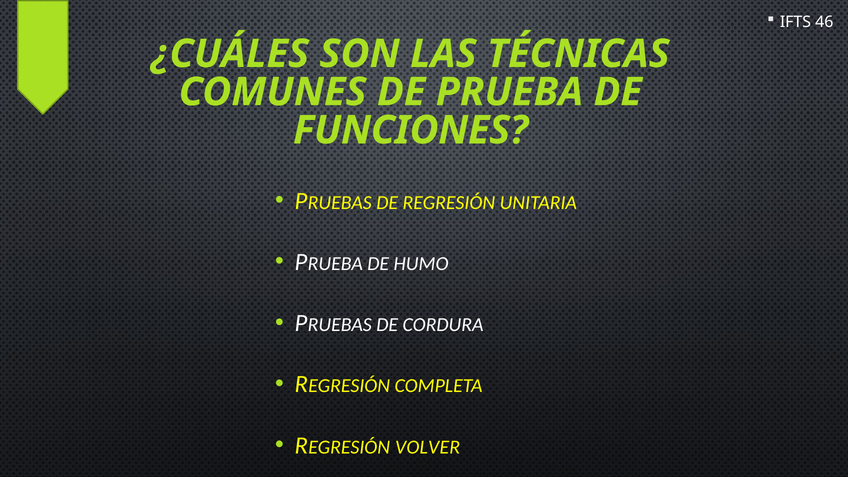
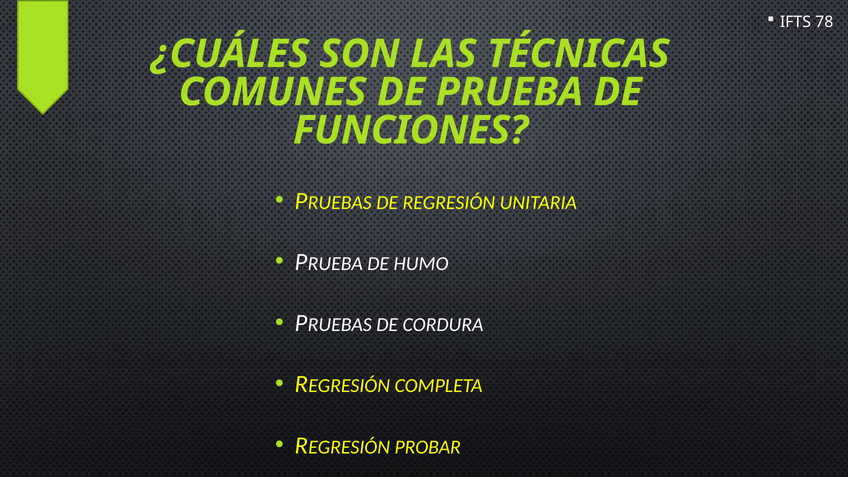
46: 46 -> 78
VOLVER: VOLVER -> PROBAR
